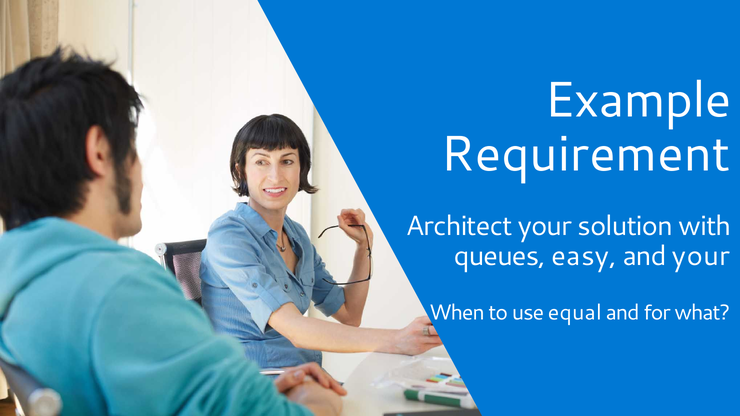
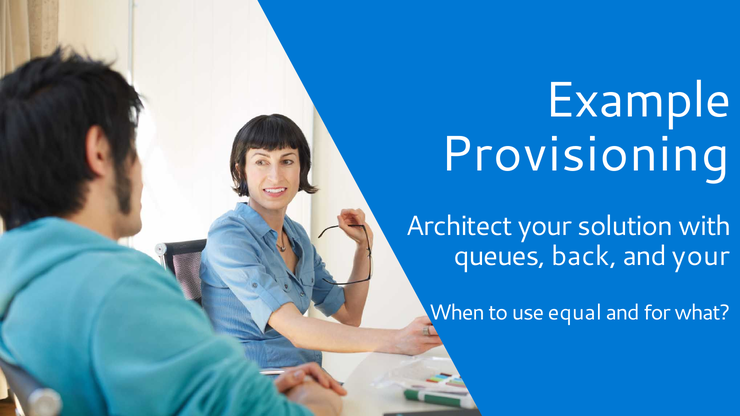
Requirement: Requirement -> Provisioning
easy: easy -> back
